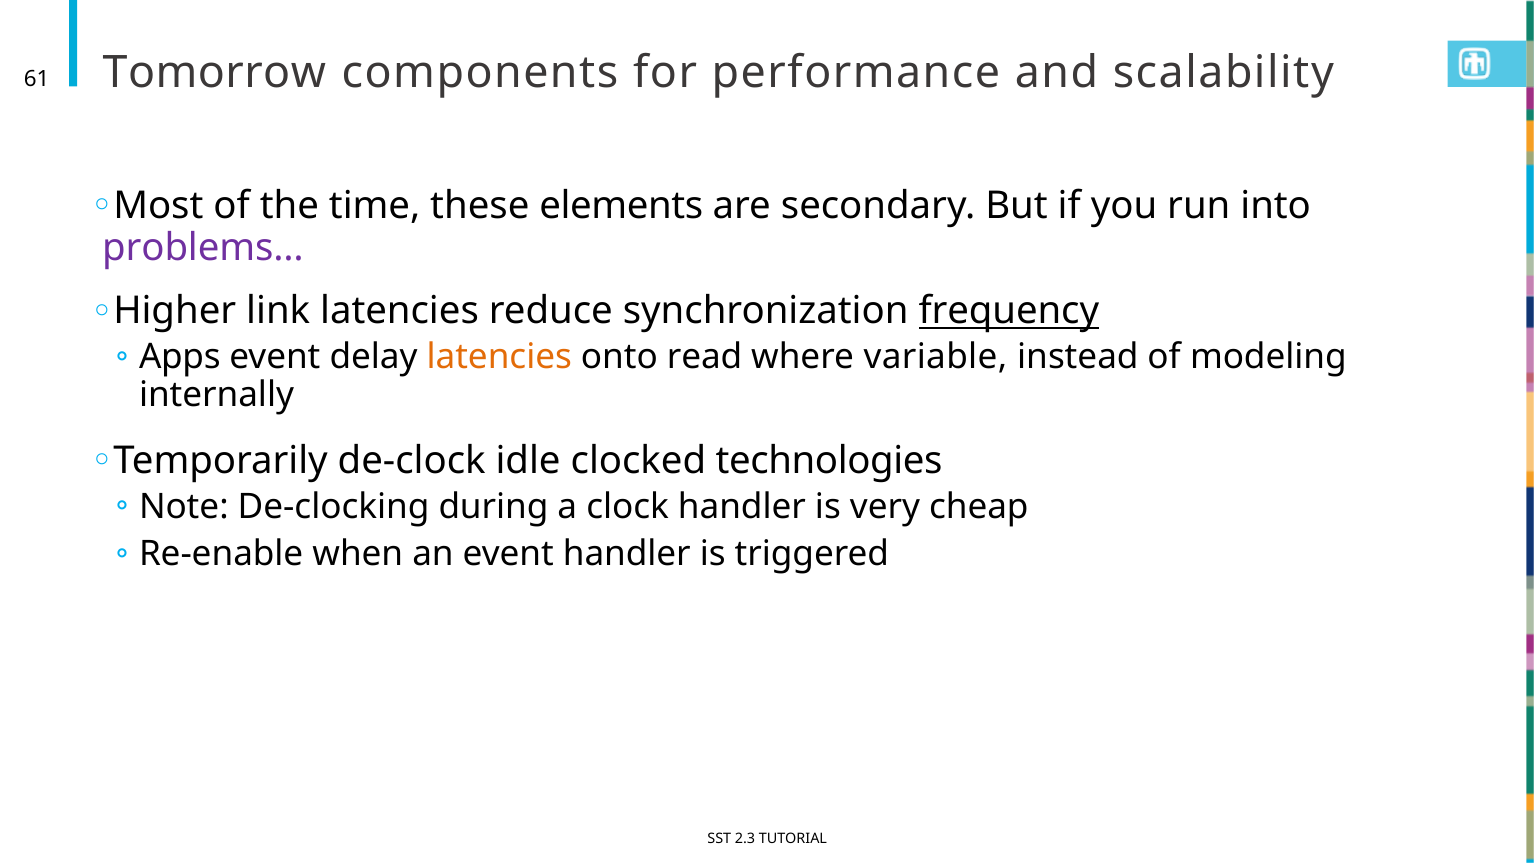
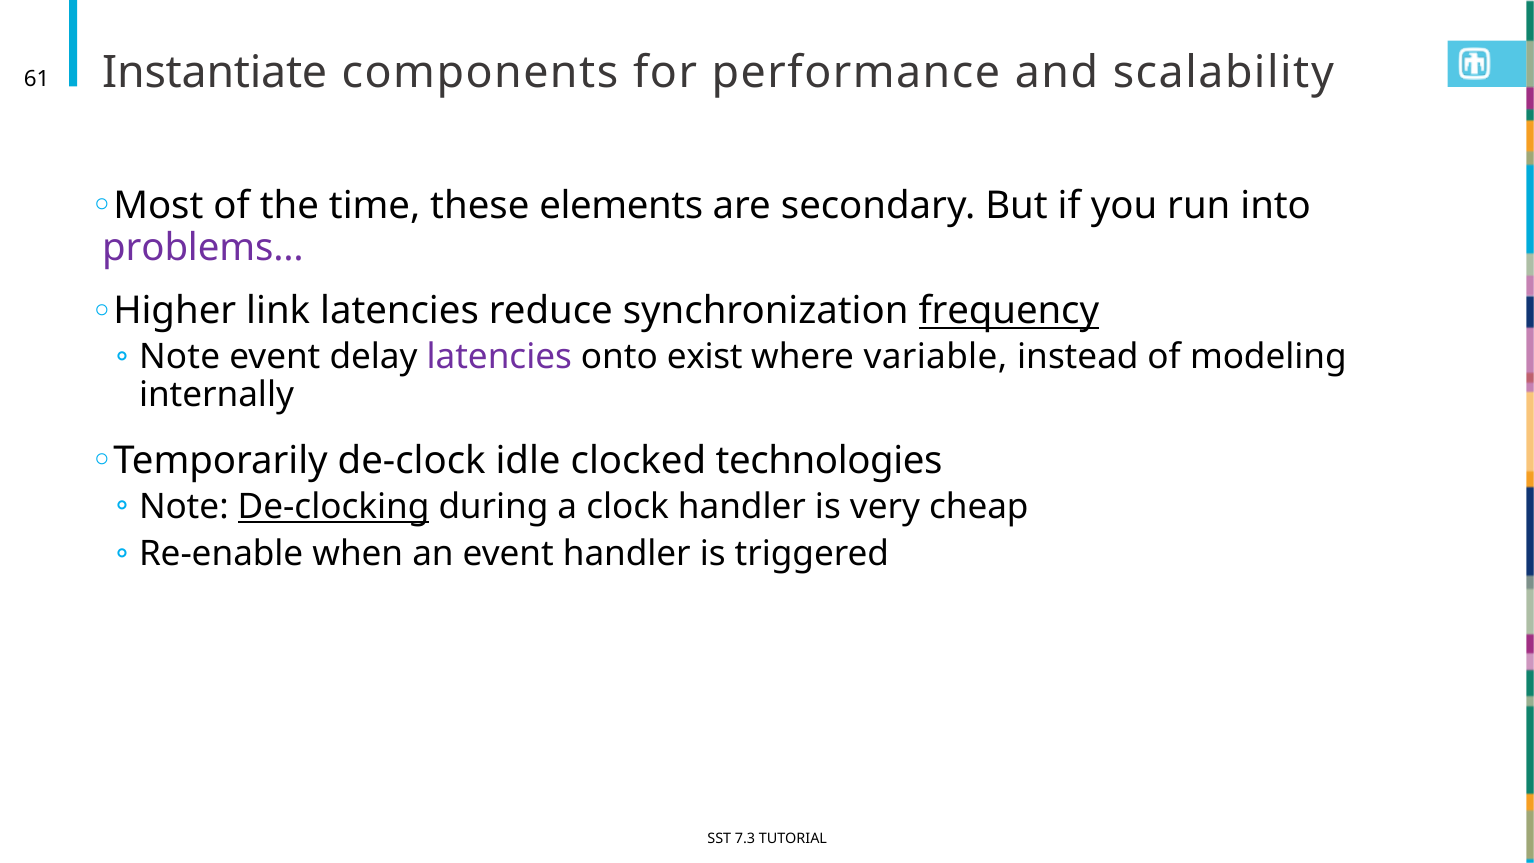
Tomorrow: Tomorrow -> Instantiate
Apps at (180, 357): Apps -> Note
latencies at (499, 357) colour: orange -> purple
read: read -> exist
De-clocking underline: none -> present
2.3: 2.3 -> 7.3
